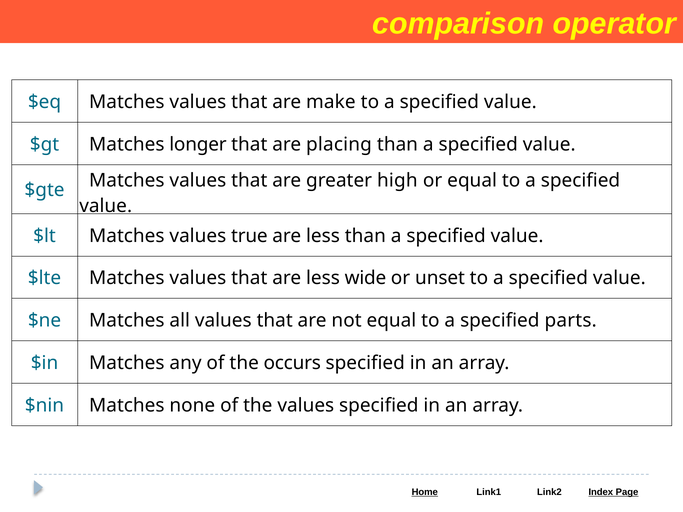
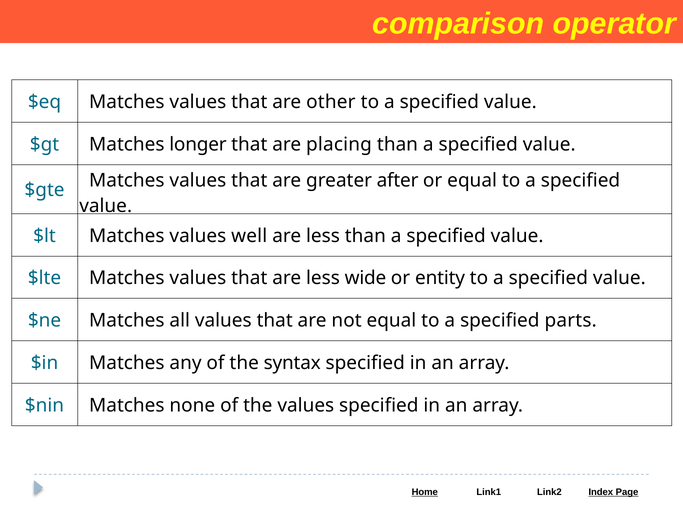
make: make -> other
high: high -> after
true: true -> well
unset: unset -> entity
occurs: occurs -> syntax
